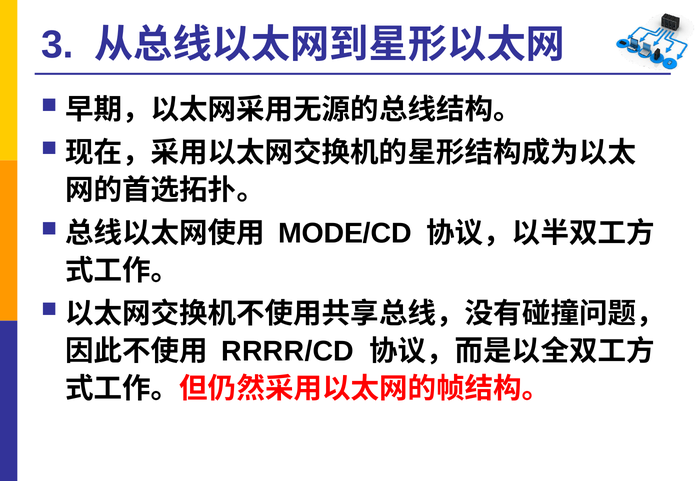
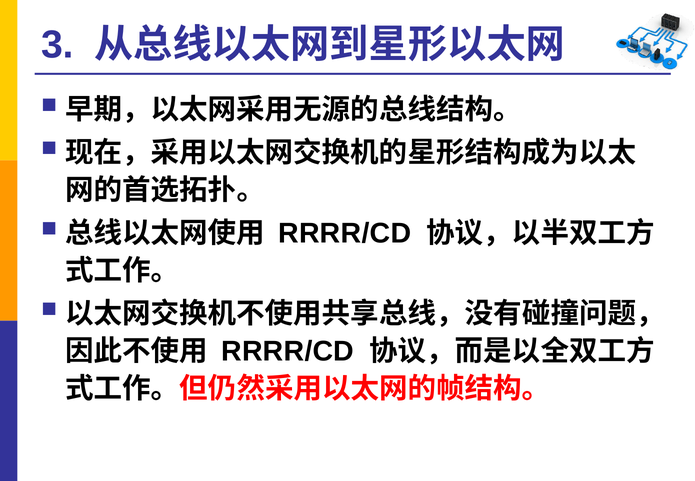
MODE/CD at (345, 233): MODE/CD -> RRRR/CD
